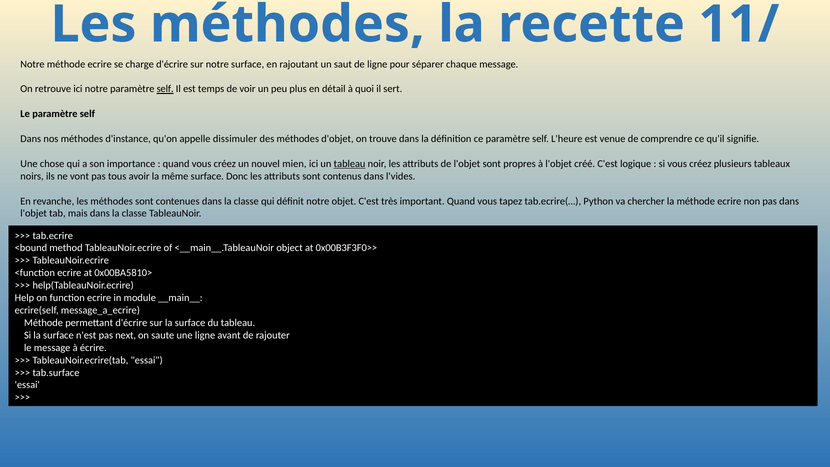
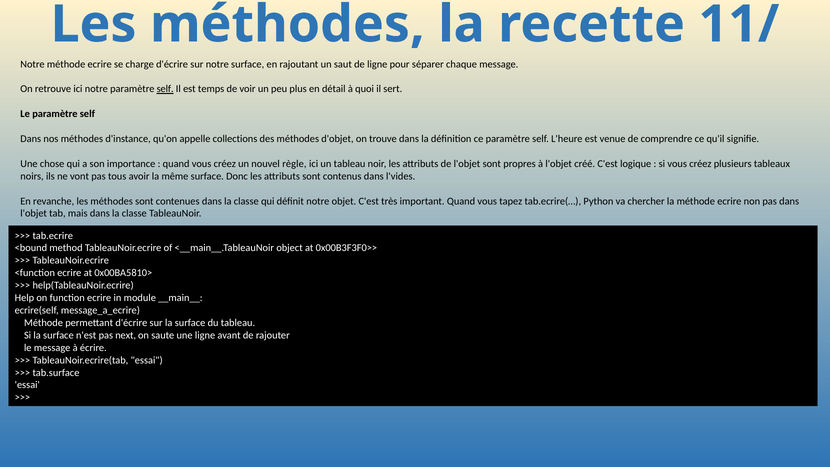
dissimuler: dissimuler -> collections
mien: mien -> règle
tableau at (350, 164) underline: present -> none
